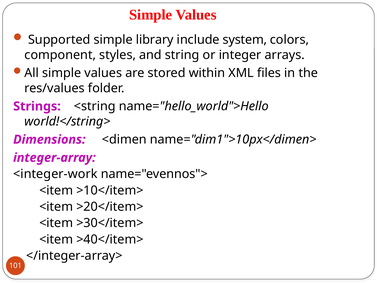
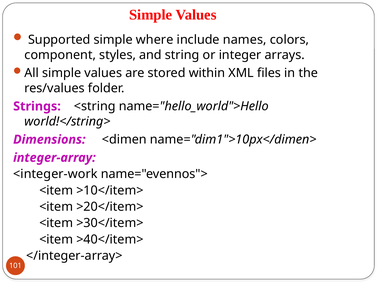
library: library -> where
system: system -> names
